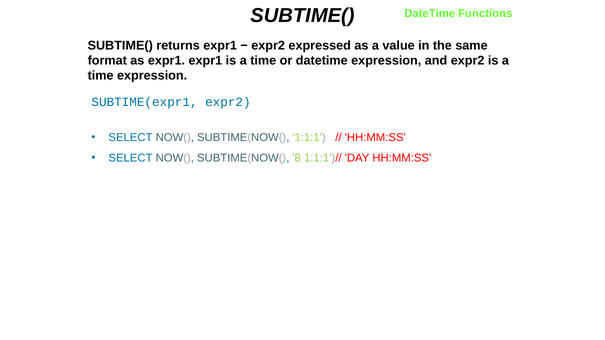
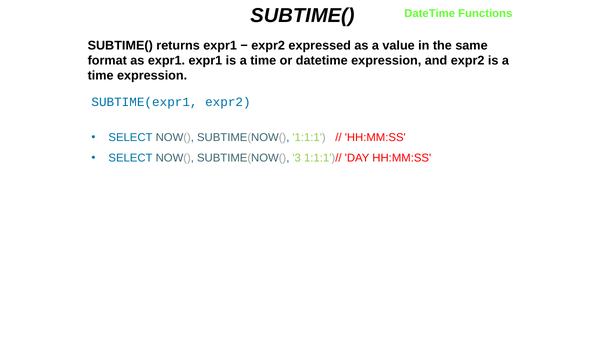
8: 8 -> 3
